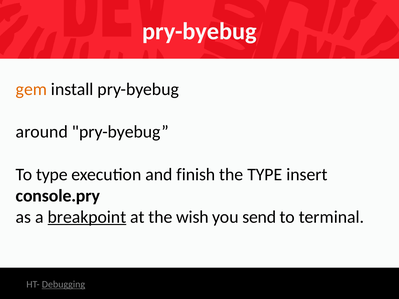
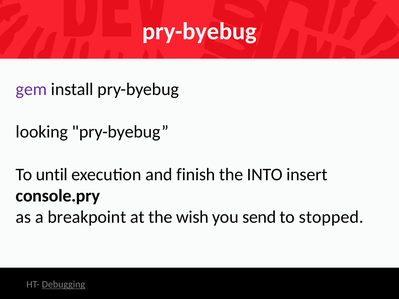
gem colour: orange -> purple
around: around -> looking
To type: type -> until
the TYPE: TYPE -> INTO
breakpoint underline: present -> none
terminal: terminal -> stopped
